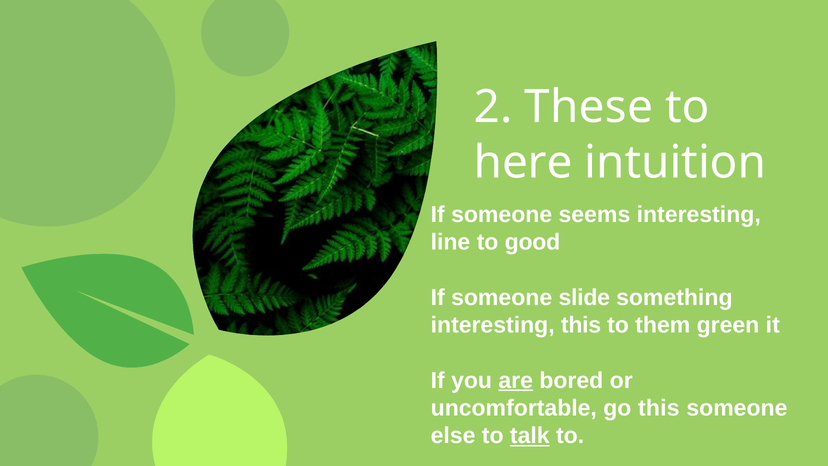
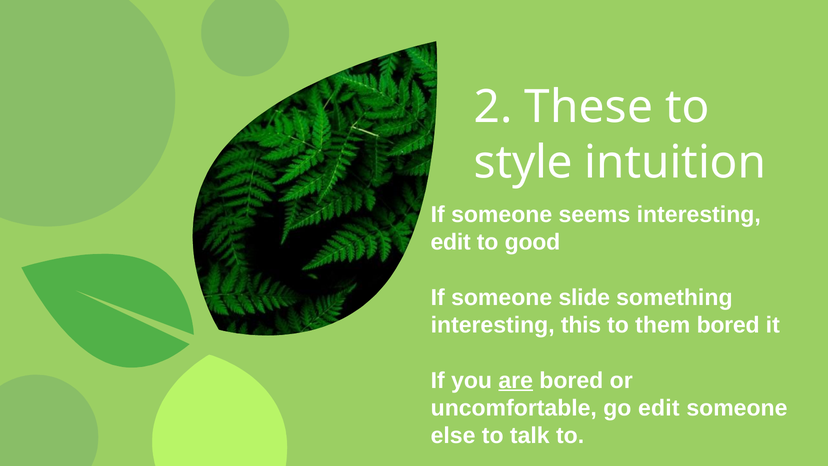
here: here -> style
line at (450, 242): line -> edit
them green: green -> bored
go this: this -> edit
talk underline: present -> none
